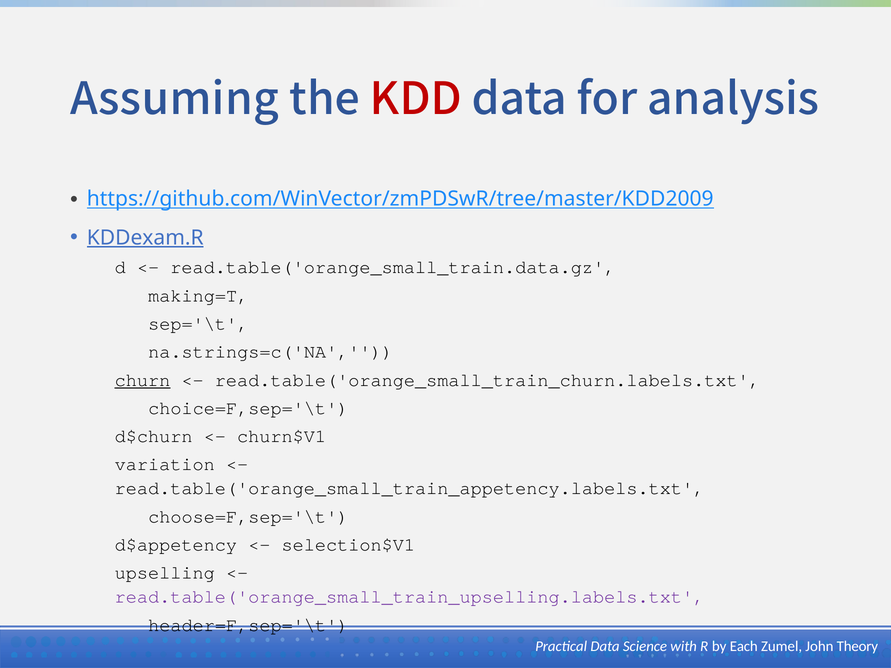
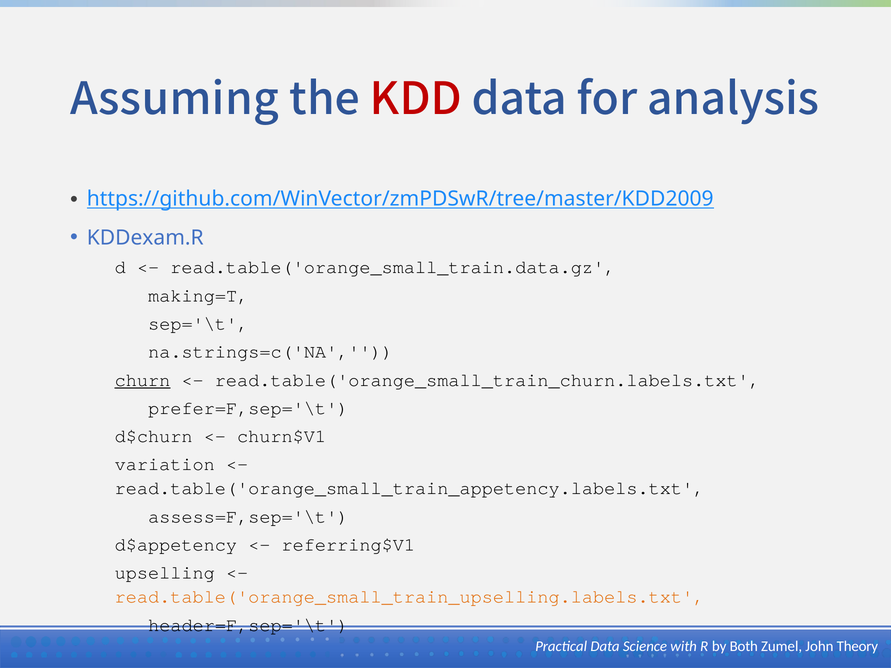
KDDexam.R underline: present -> none
choice=F,sep='\t: choice=F,sep='\t -> prefer=F,sep='\t
choose=F,sep='\t: choose=F,sep='\t -> assess=F,sep='\t
selection$V1: selection$V1 -> referring$V1
read.table('orange_small_train_upselling.labels.txt colour: purple -> orange
Each: Each -> Both
